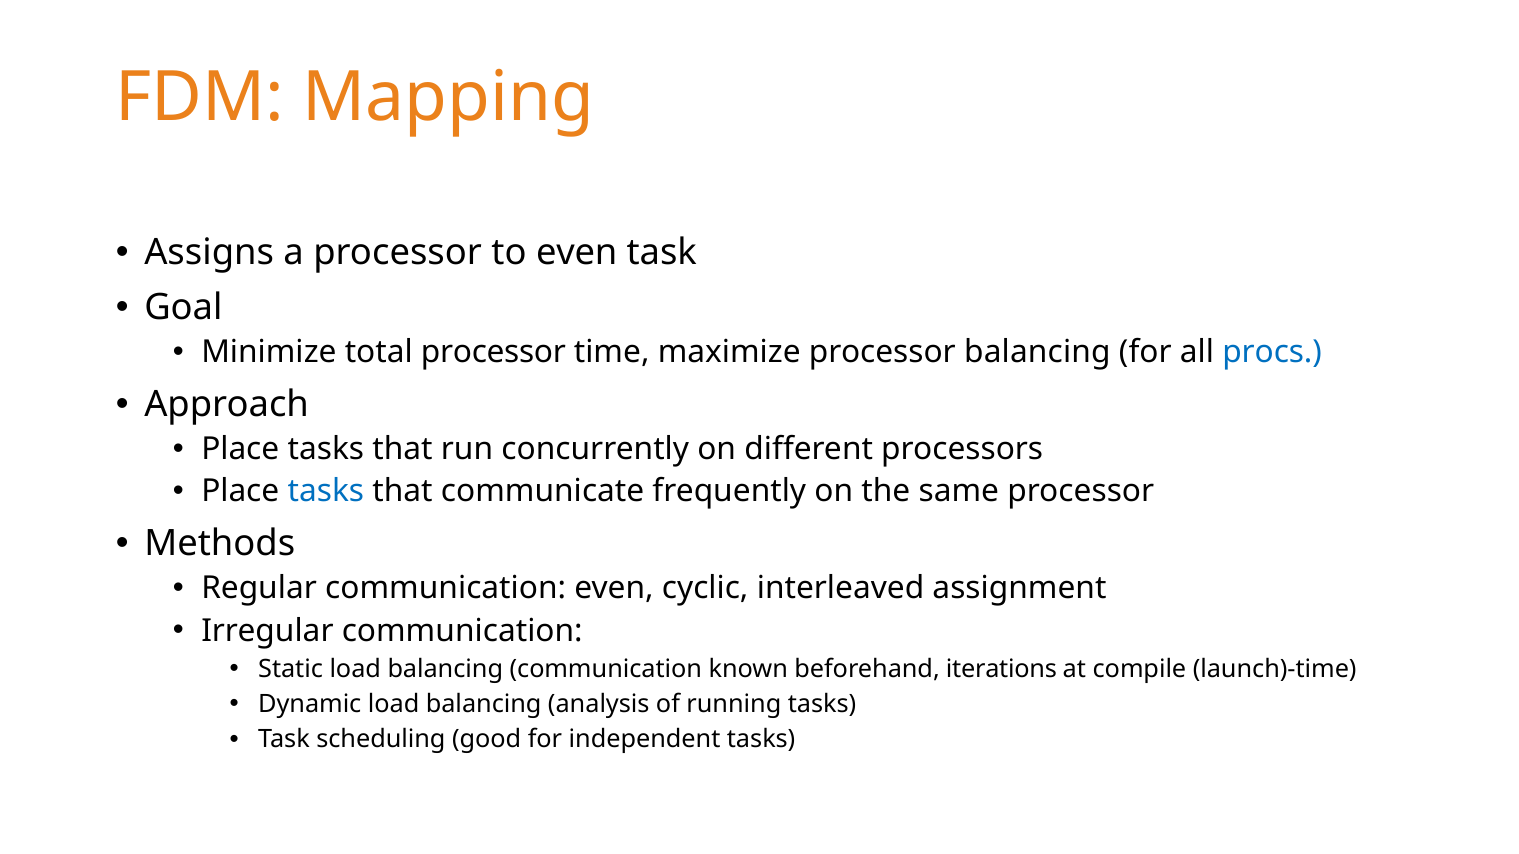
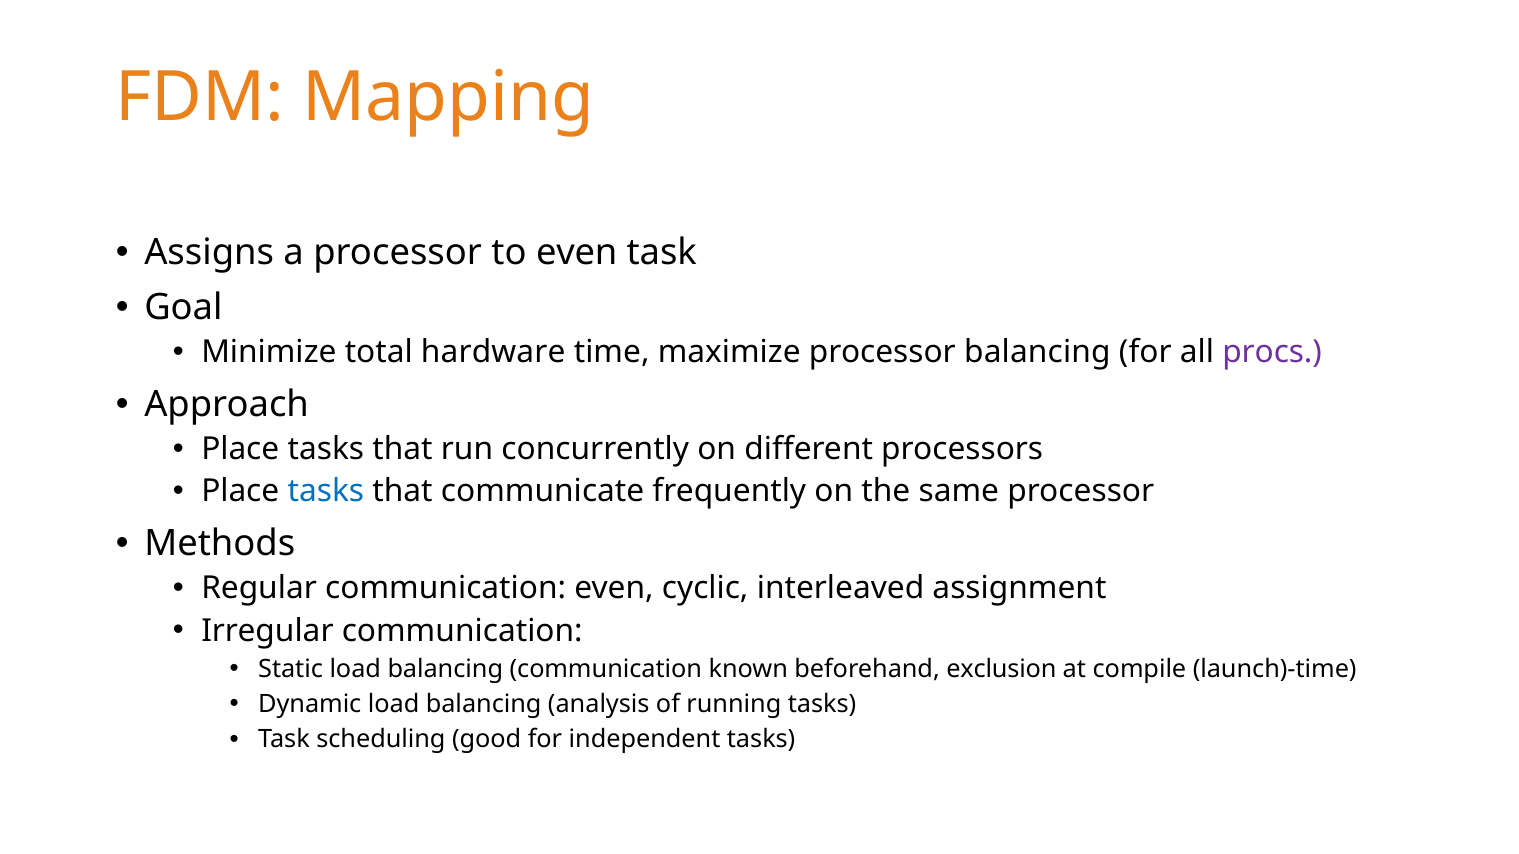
total processor: processor -> hardware
procs colour: blue -> purple
iterations: iterations -> exclusion
